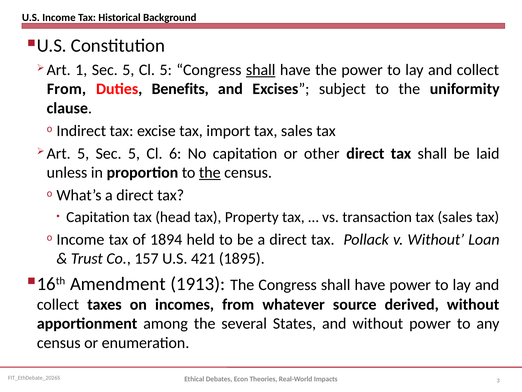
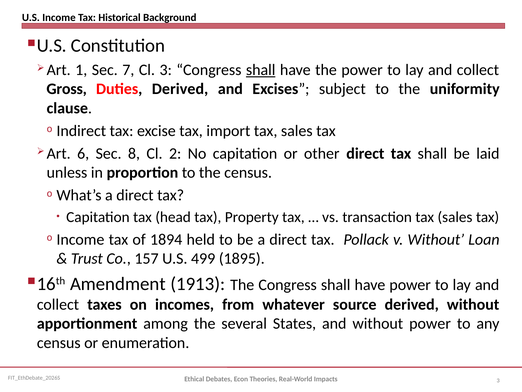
1 Sec 5: 5 -> 7
Cl 5: 5 -> 3
From at (66, 89): From -> Gross
Duties Benefits: Benefits -> Derived
5 at (83, 153): 5 -> 6
5 at (134, 153): 5 -> 8
6: 6 -> 2
the at (210, 172) underline: present -> none
421: 421 -> 499
